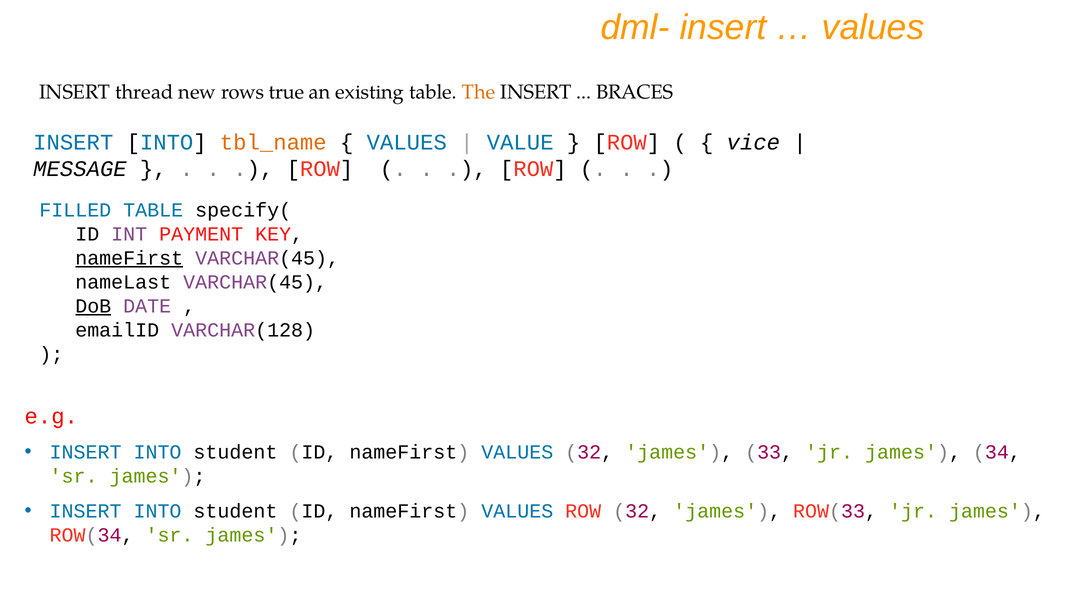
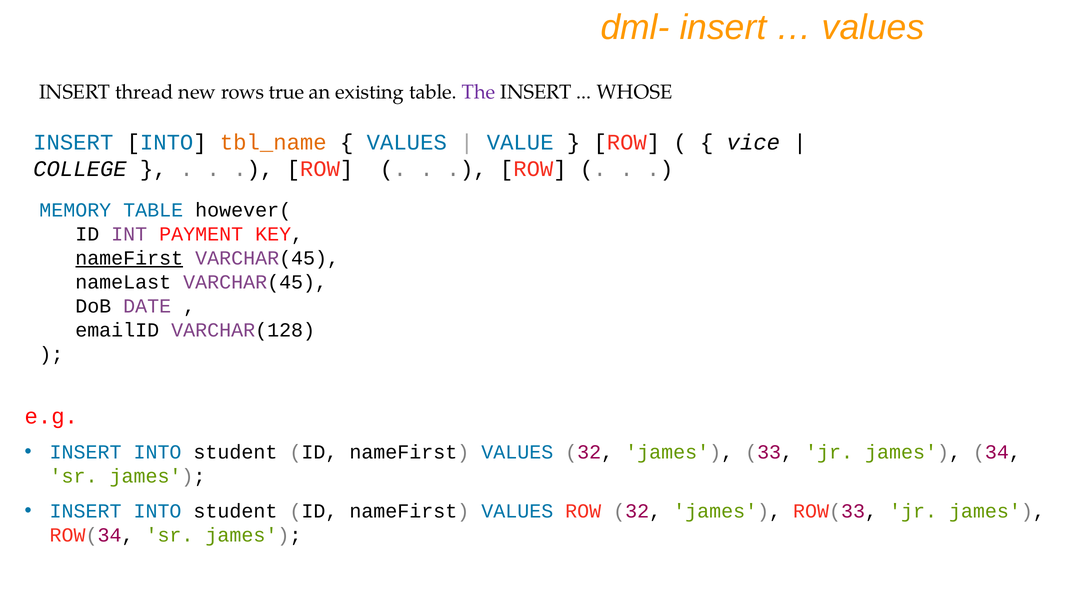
The colour: orange -> purple
BRACES: BRACES -> WHOSE
MESSAGE: MESSAGE -> COLLEGE
FILLED: FILLED -> MEMORY
specify(: specify( -> however(
DoB underline: present -> none
